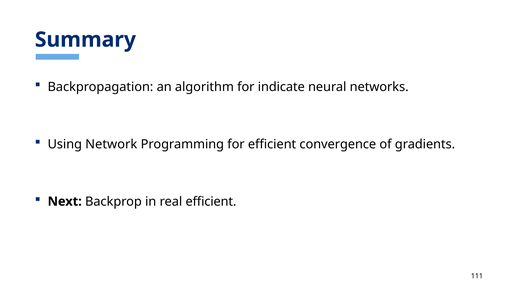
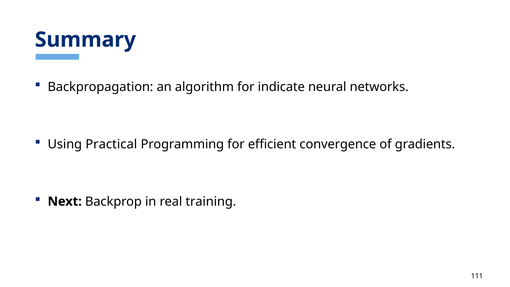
Network: Network -> Practical
real efficient: efficient -> training
